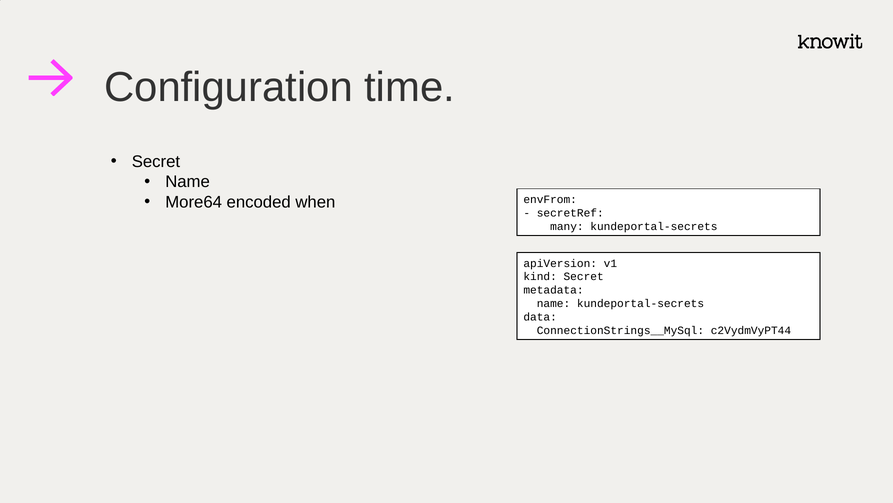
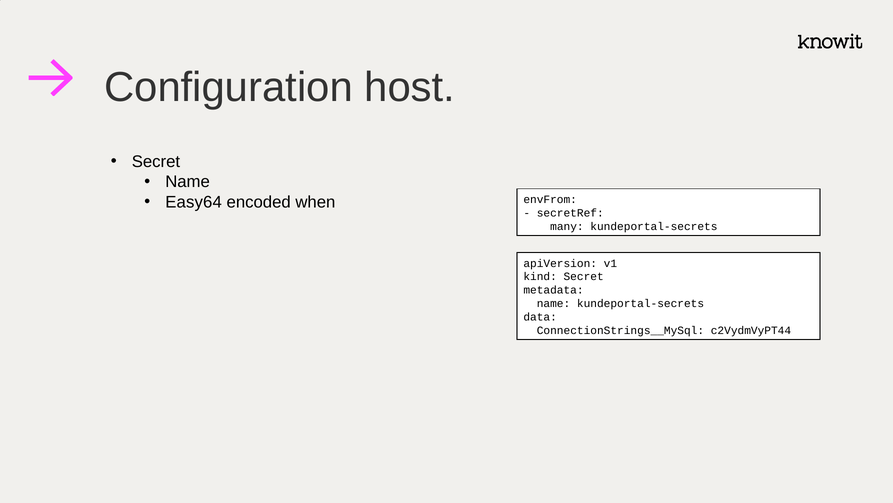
time: time -> host
More64: More64 -> Easy64
